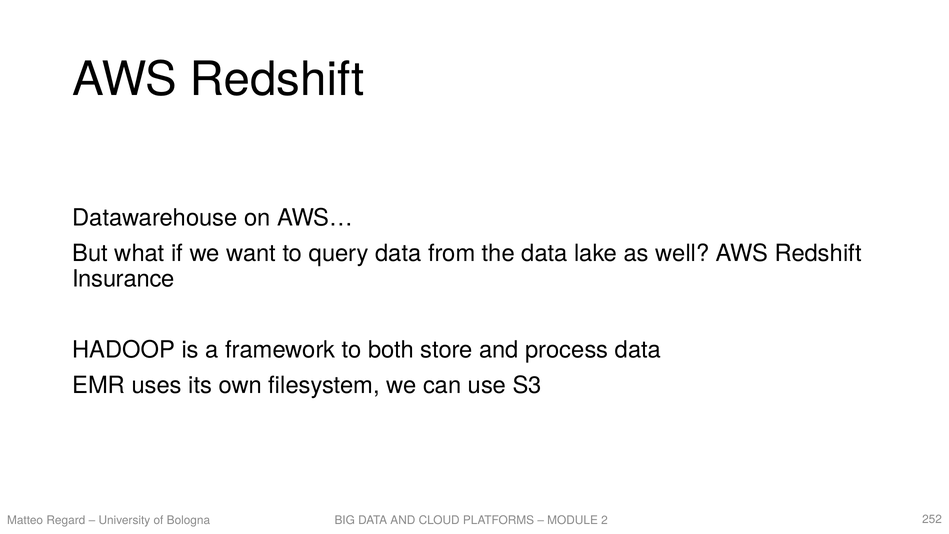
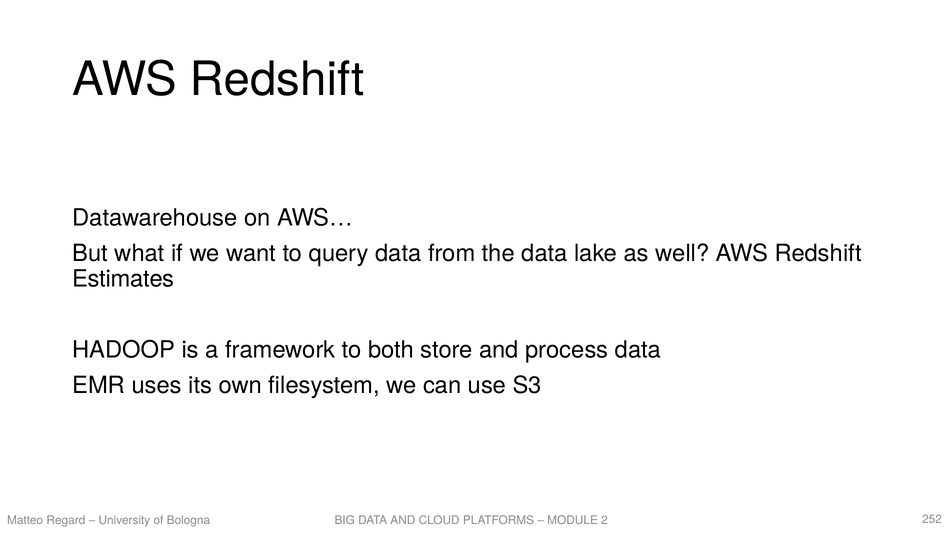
Insurance: Insurance -> Estimates
